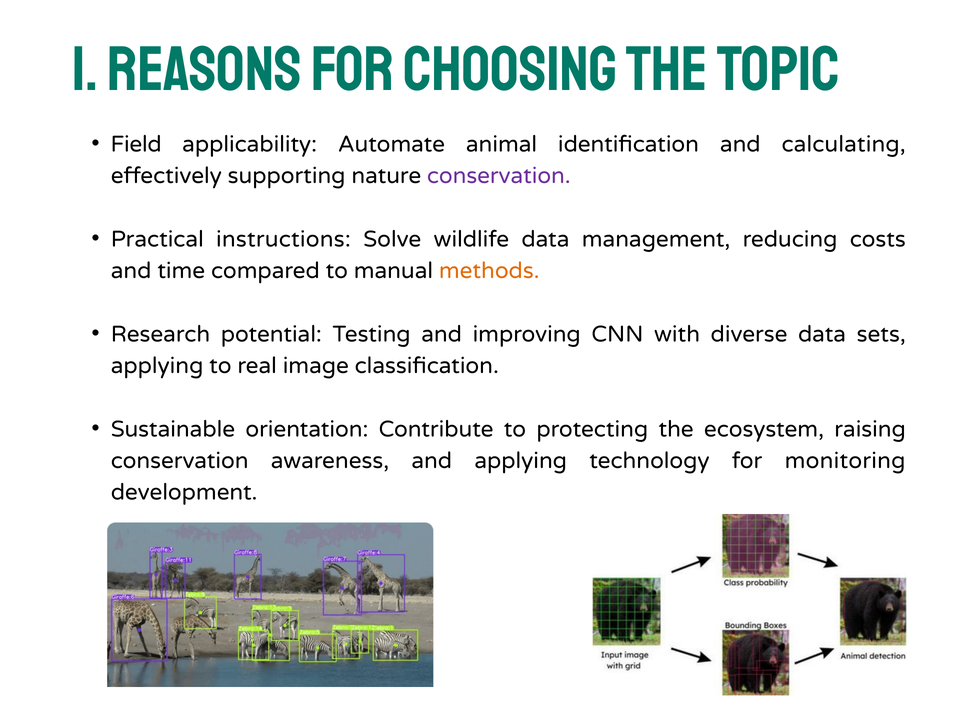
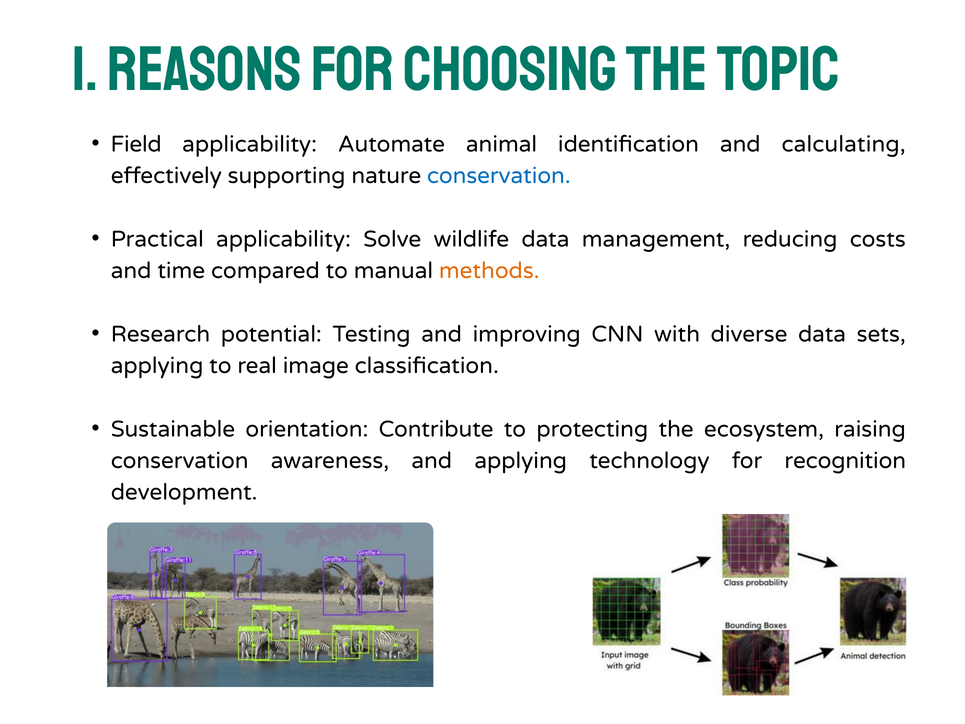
conservation at (499, 176) colour: purple -> blue
Practical instructions: instructions -> applicability
monitoring: monitoring -> recognition
